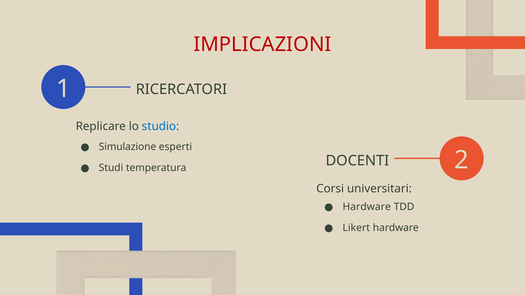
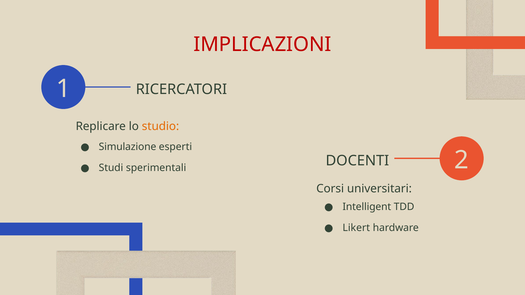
studio colour: blue -> orange
temperatura: temperatura -> sperimentali
Hardware at (367, 207): Hardware -> Intelligent
